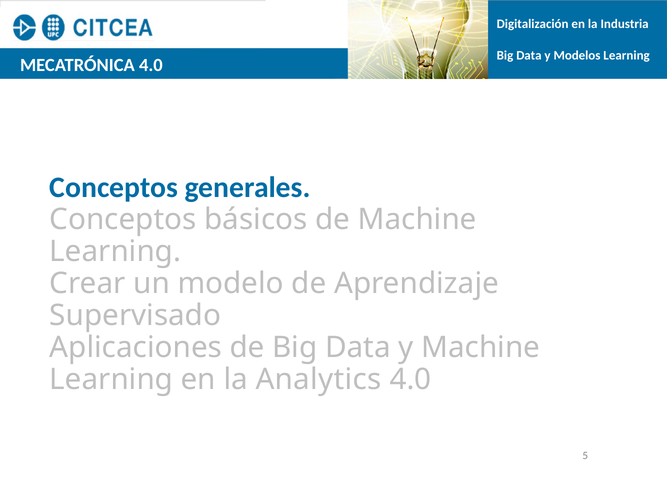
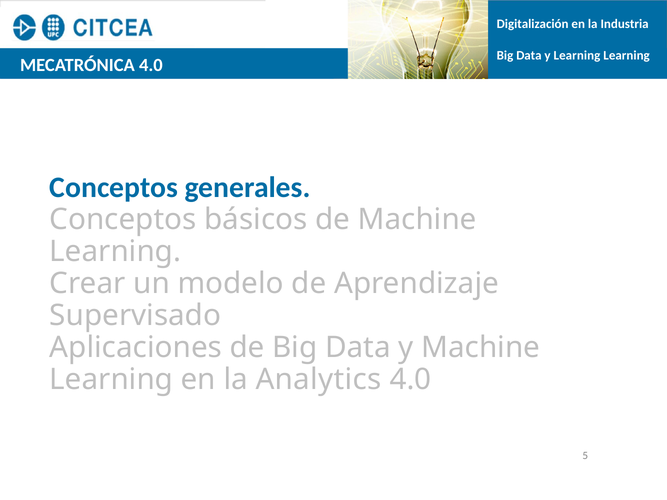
y Modelos: Modelos -> Learning
